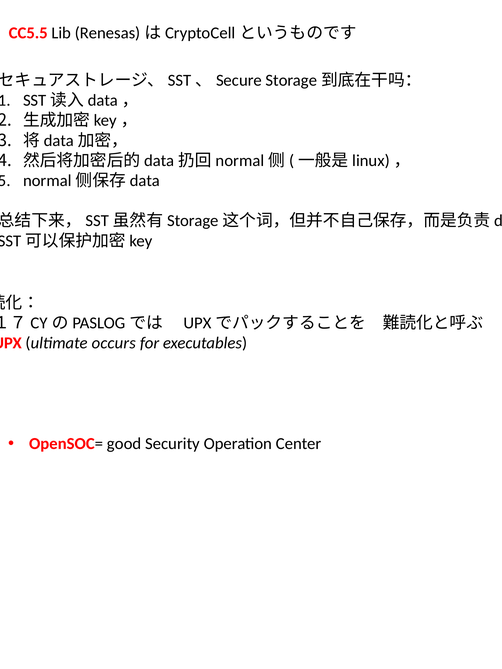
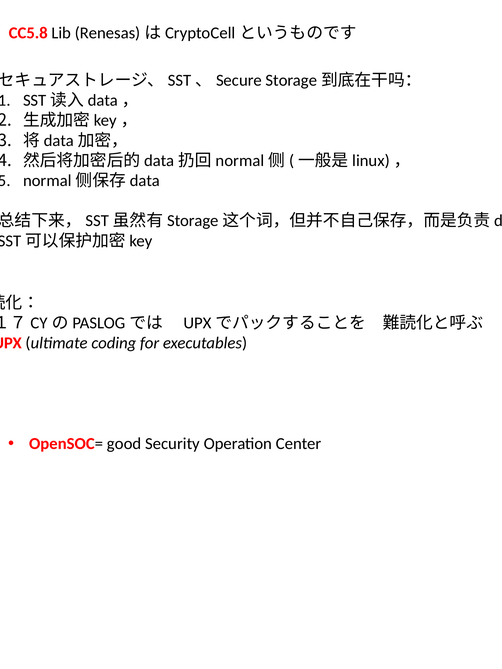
CC5.5: CC5.5 -> CC5.8
occurs: occurs -> coding
